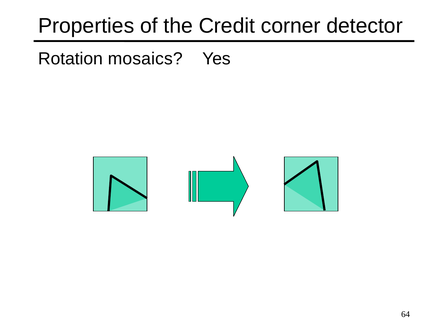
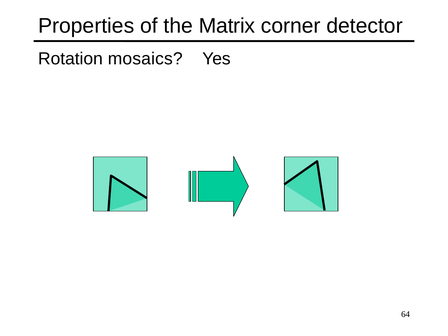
Credit: Credit -> Matrix
